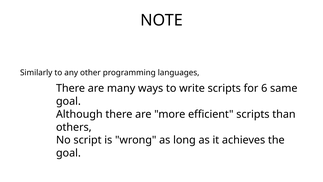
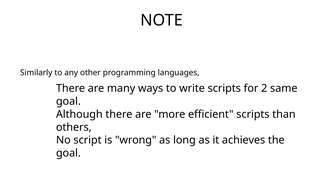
6: 6 -> 2
